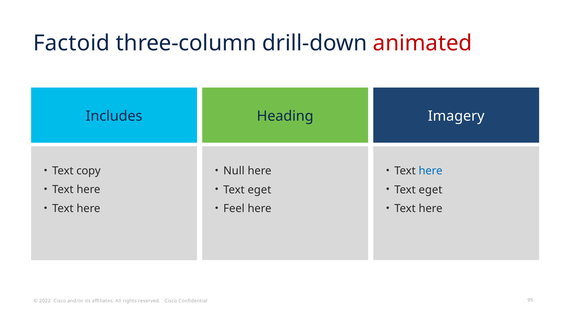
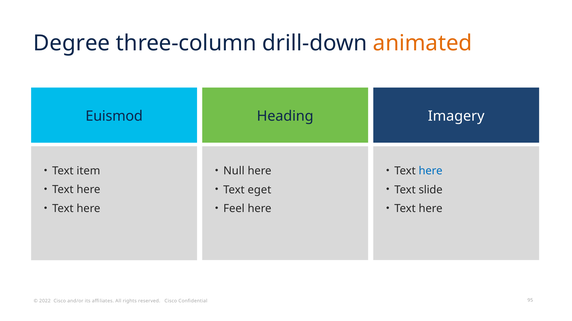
Factoid: Factoid -> Degree
animated colour: red -> orange
Includes: Includes -> Euismod
copy: copy -> item
eget at (431, 190): eget -> slide
